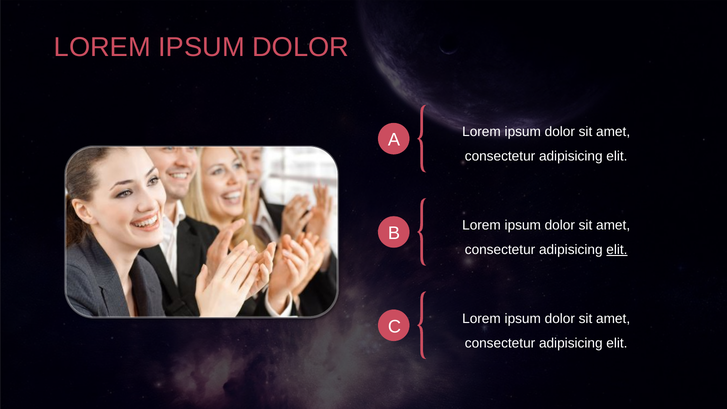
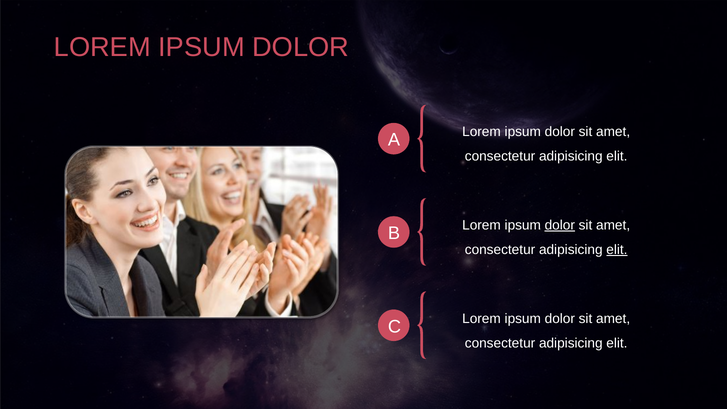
dolor at (560, 225) underline: none -> present
